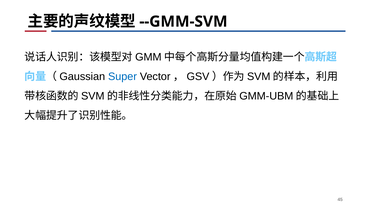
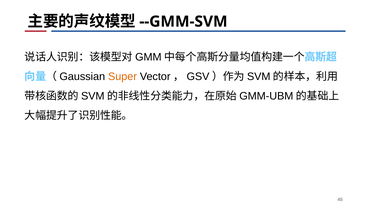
Super colour: blue -> orange
